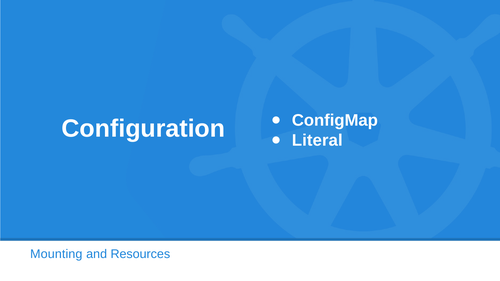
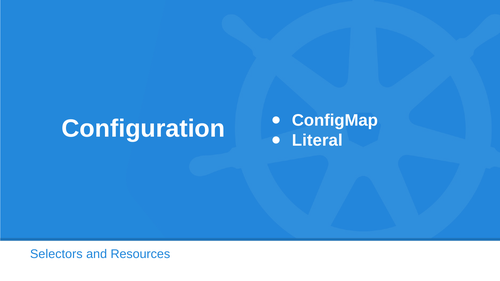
Mounting: Mounting -> Selectors
